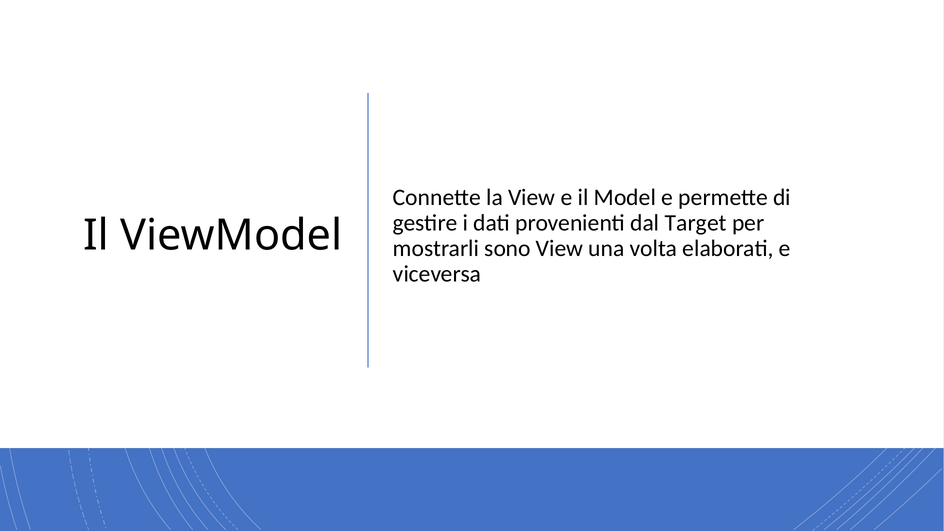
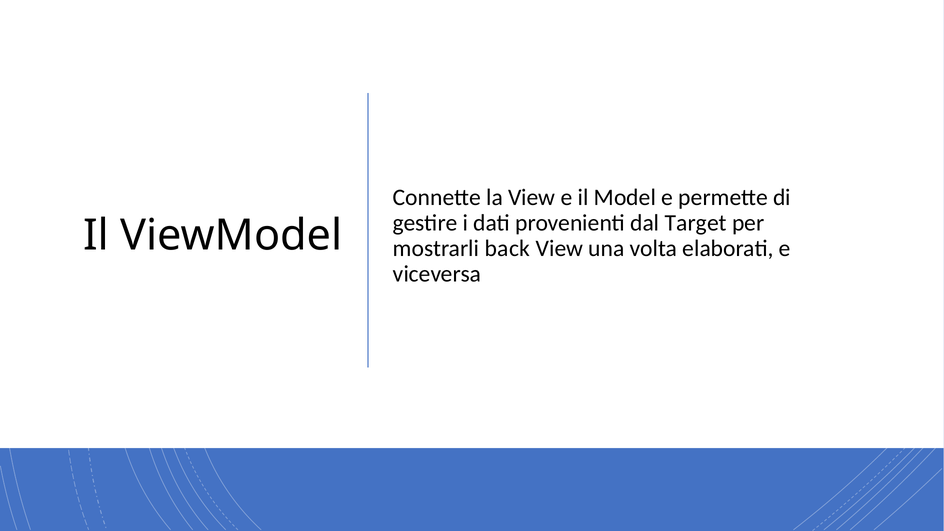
sono: sono -> back
